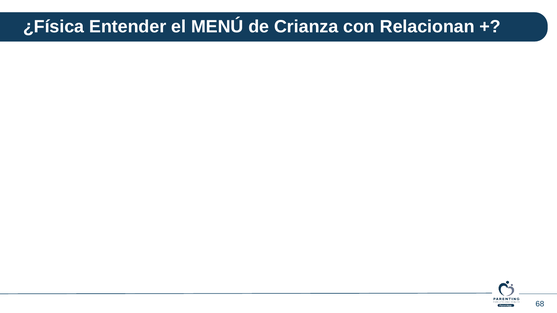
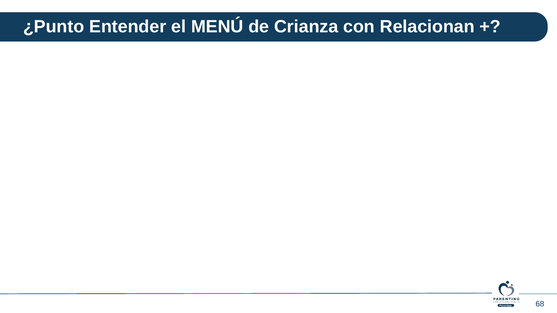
¿Física: ¿Física -> ¿Punto
